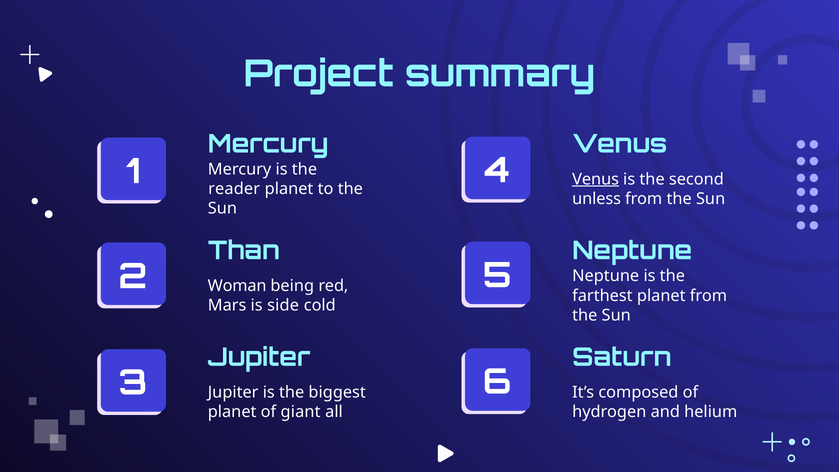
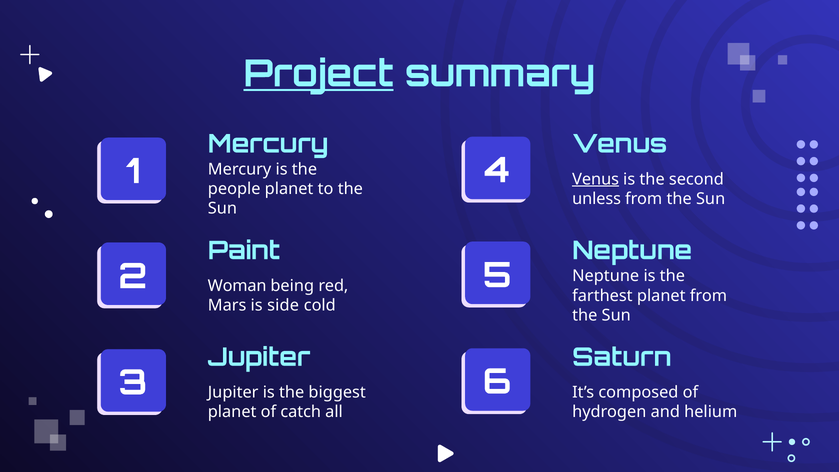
Project underline: none -> present
reader: reader -> people
Than: Than -> Paint
giant: giant -> catch
